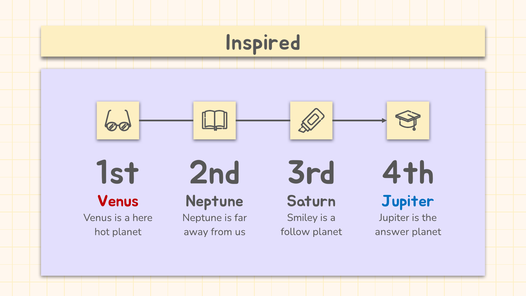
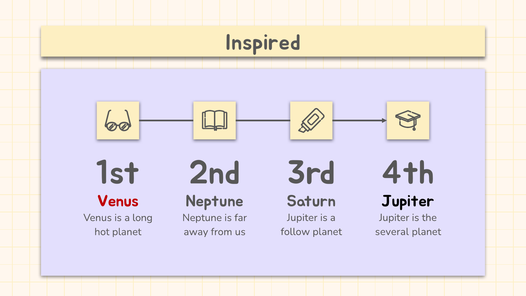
Jupiter at (408, 201) colour: blue -> black
Smiley at (302, 217): Smiley -> Jupiter
here: here -> long
answer: answer -> several
